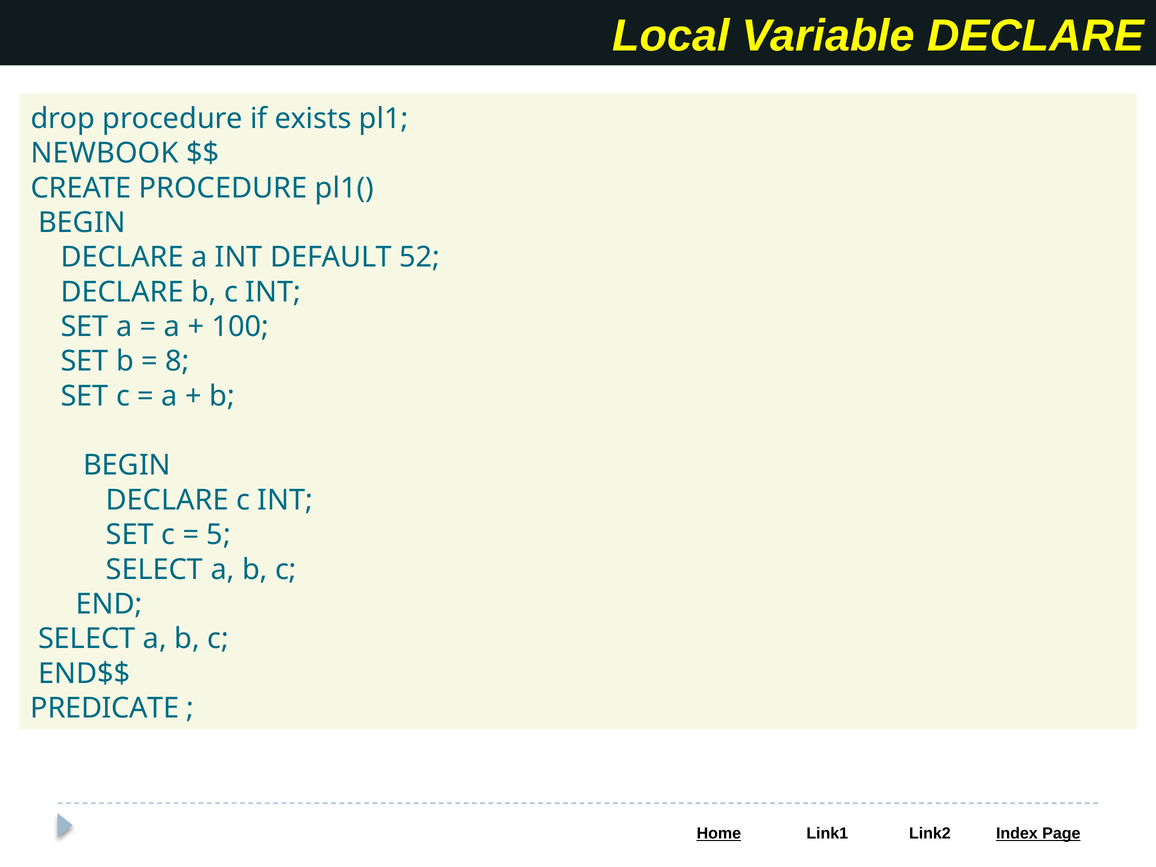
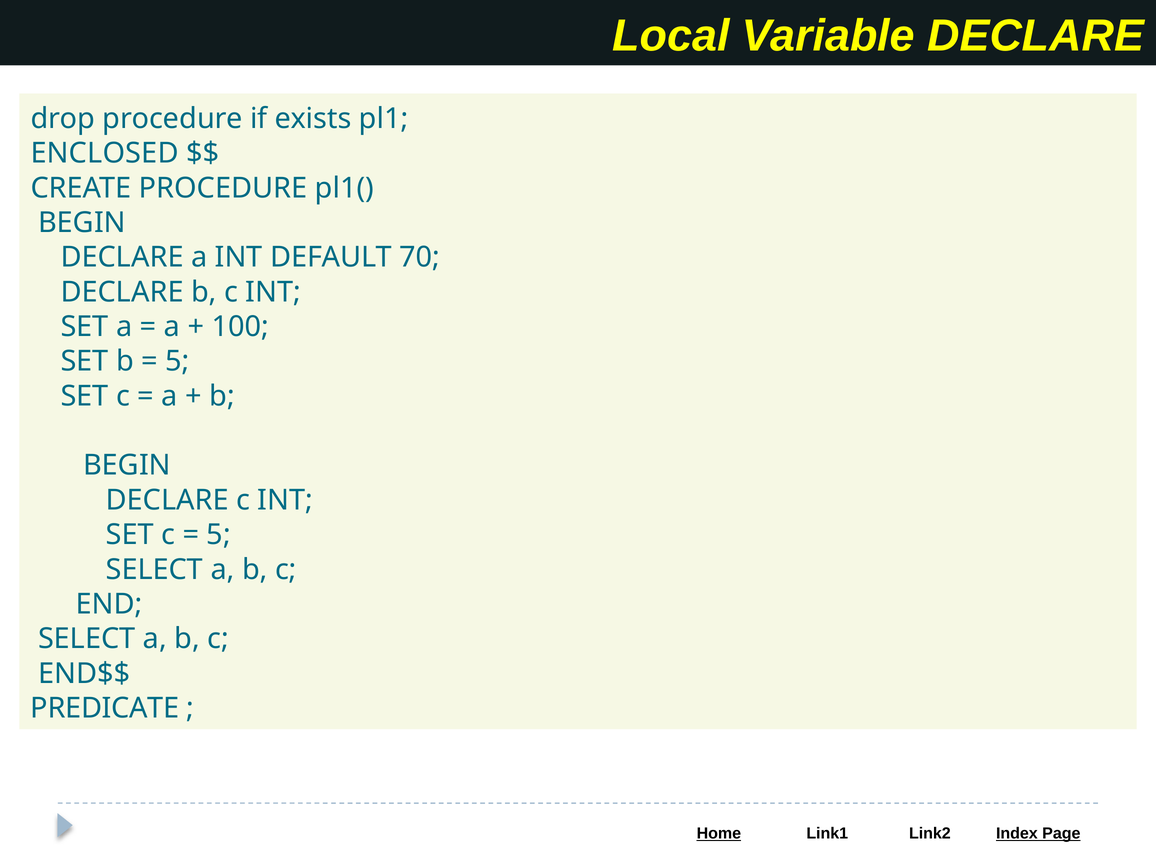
NEWBOOK: NEWBOOK -> ENCLOSED
52: 52 -> 70
8 at (178, 361): 8 -> 5
